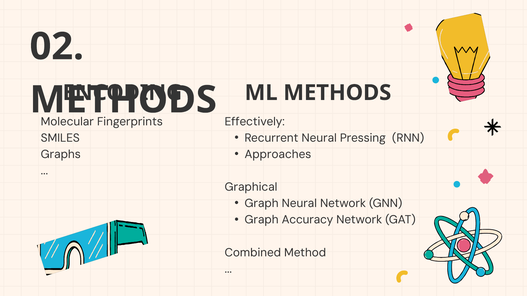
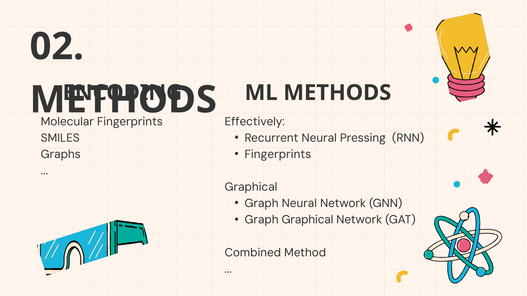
Approaches at (278, 155): Approaches -> Fingerprints
Graph Accuracy: Accuracy -> Graphical
